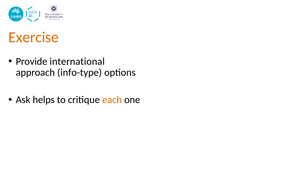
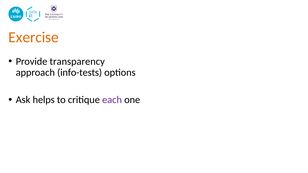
international: international -> transparency
info-type: info-type -> info-tests
each colour: orange -> purple
